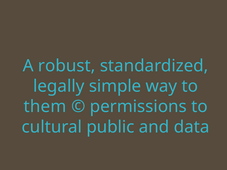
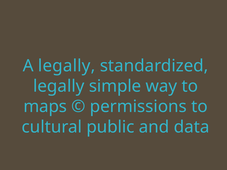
A robust: robust -> legally
them: them -> maps
